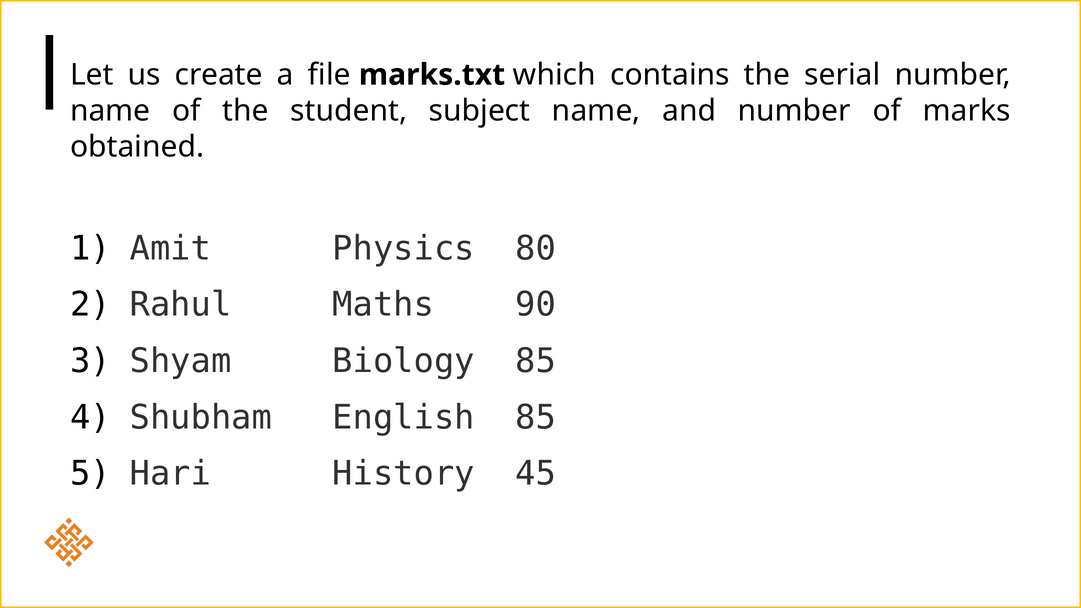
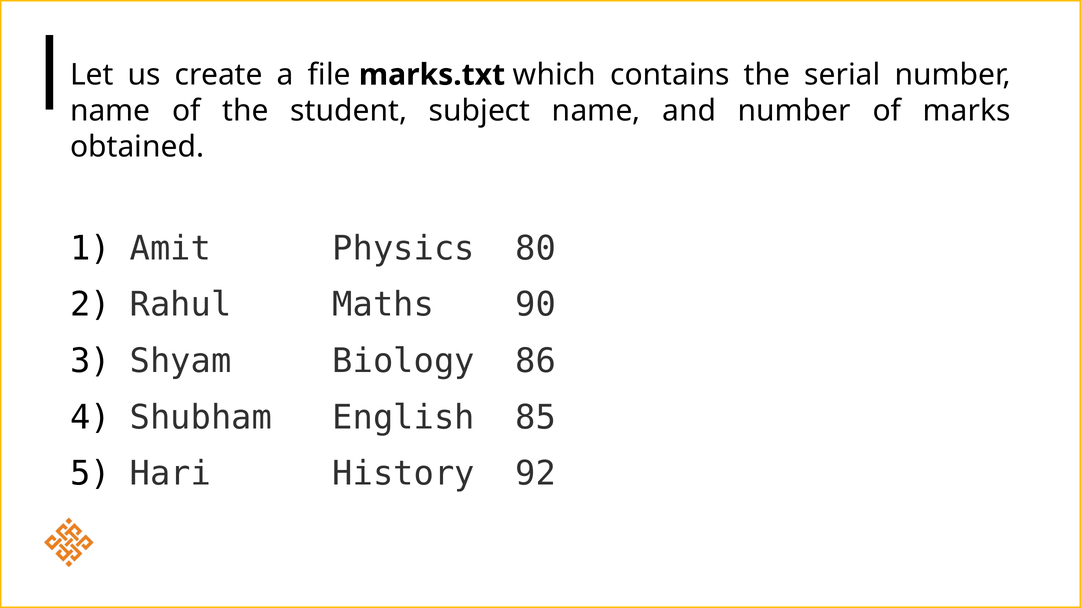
Biology 85: 85 -> 86
45: 45 -> 92
